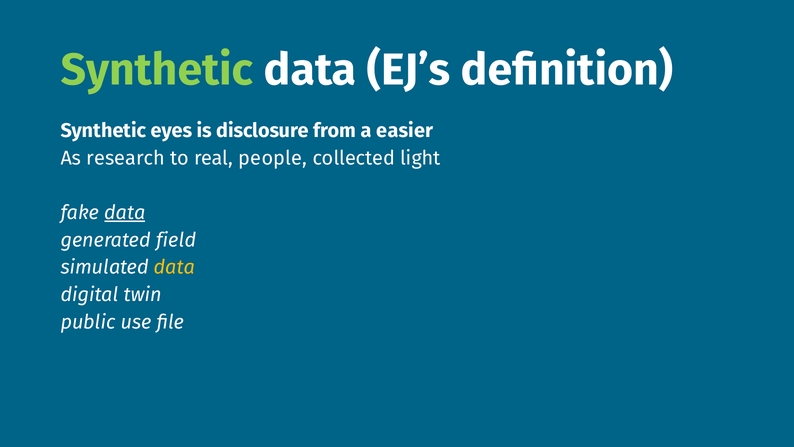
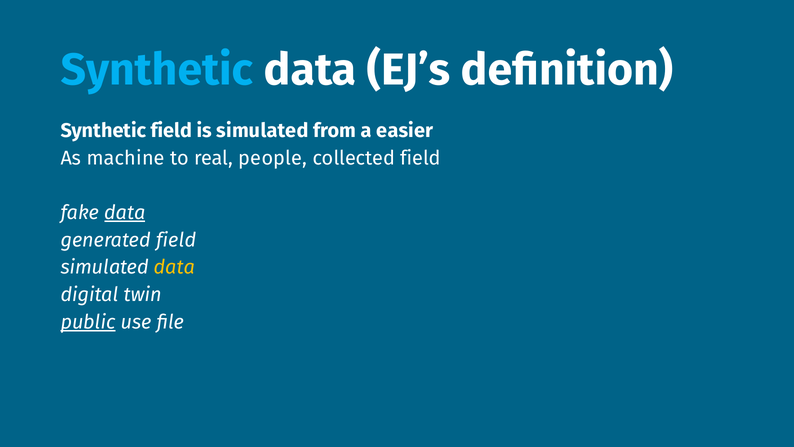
Synthetic at (157, 70) colour: light green -> light blue
Synthetic eyes: eyes -> field
is disclosure: disclosure -> simulated
research: research -> machine
collected light: light -> field
public underline: none -> present
